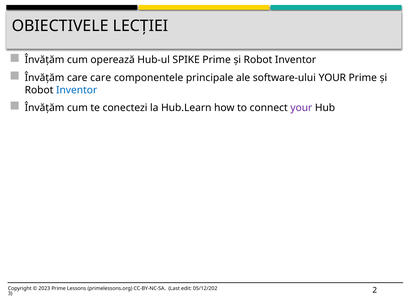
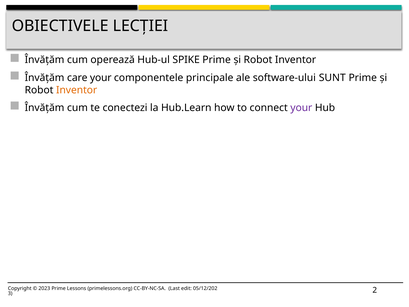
care care: care -> your
software-ului YOUR: YOUR -> SUNT
Inventor at (77, 90) colour: blue -> orange
